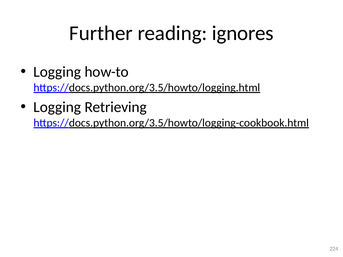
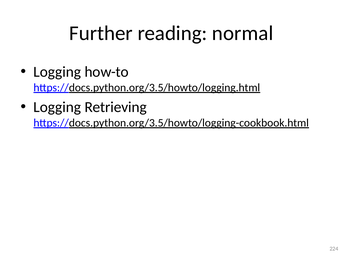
ignores: ignores -> normal
